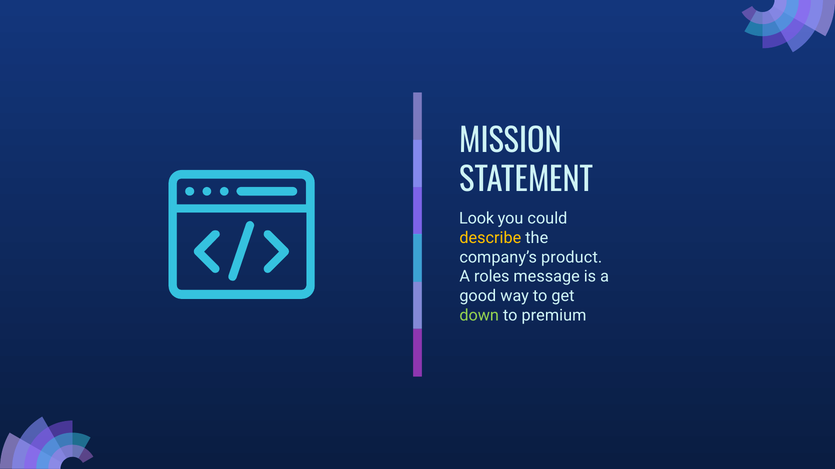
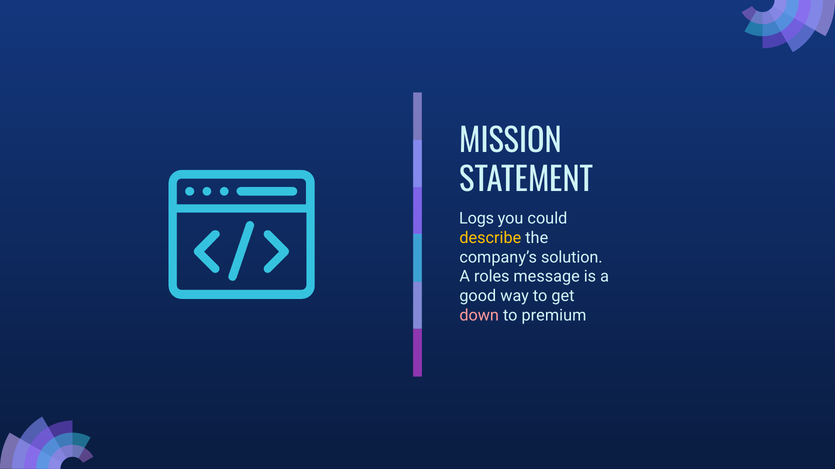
Look: Look -> Logs
product: product -> solution
down colour: light green -> pink
